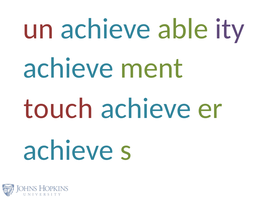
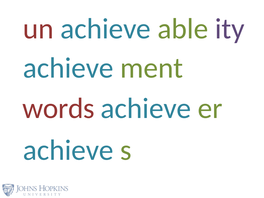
touch: touch -> words
